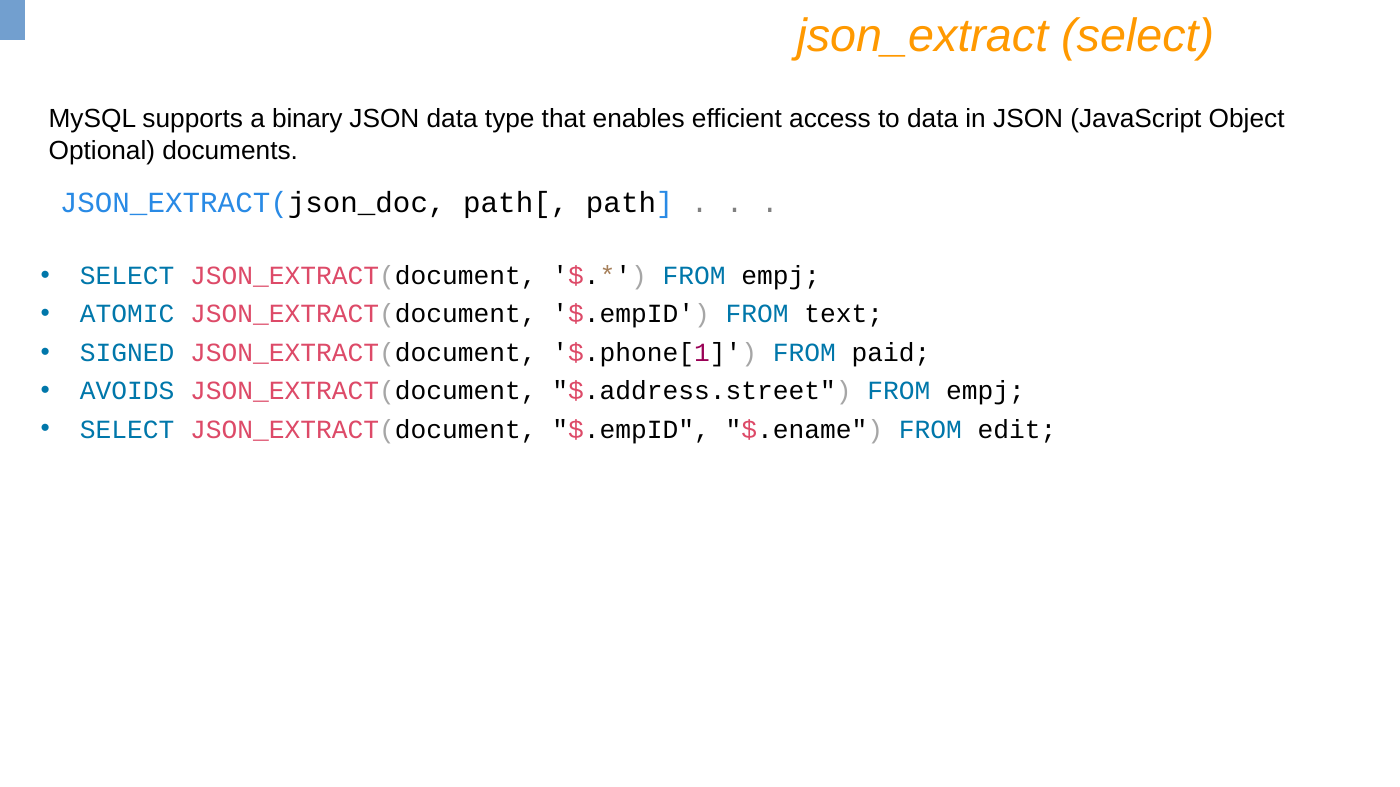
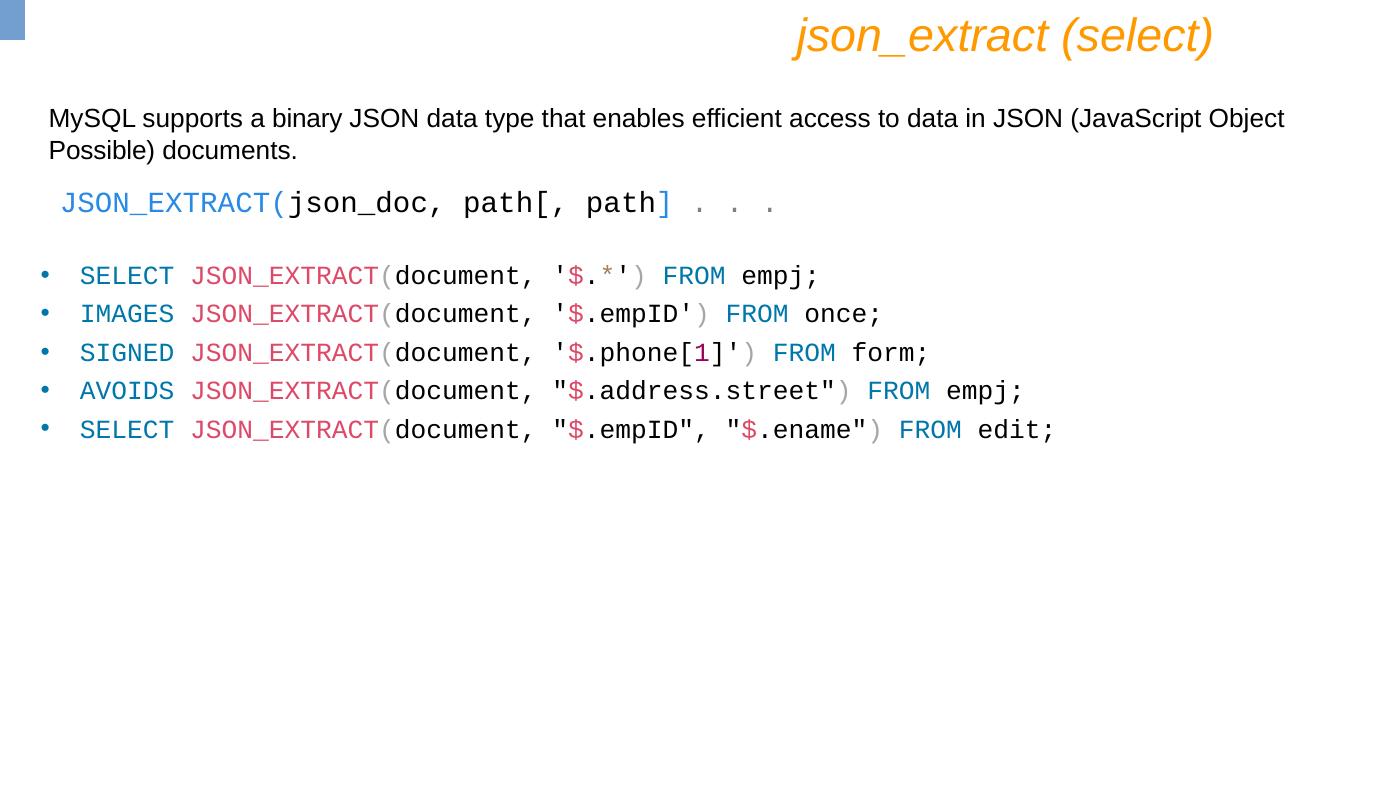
Optional: Optional -> Possible
ATOMIC: ATOMIC -> IMAGES
text: text -> once
paid: paid -> form
